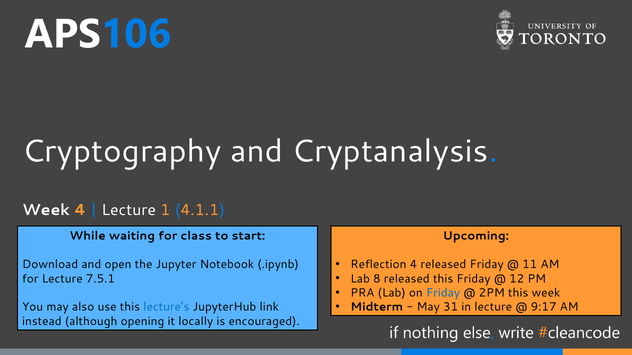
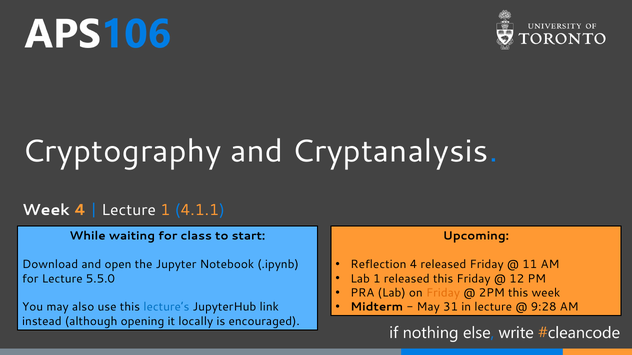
Lab 8: 8 -> 1
7.5.1: 7.5.1 -> 5.5.0
Friday at (443, 293) colour: blue -> orange
9:17: 9:17 -> 9:28
